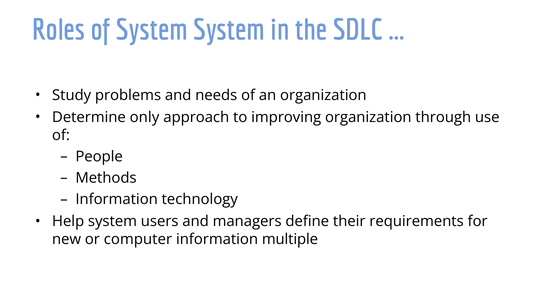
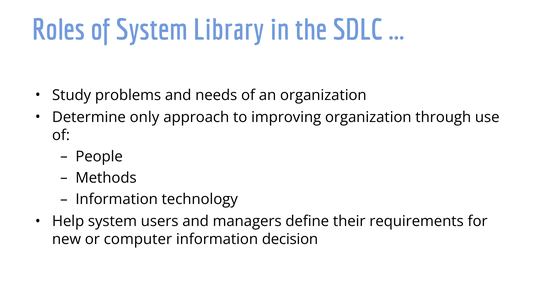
System System: System -> Library
multiple: multiple -> decision
